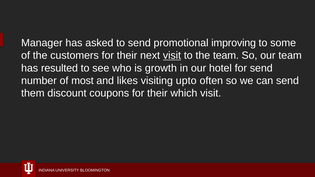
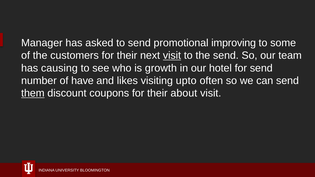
the team: team -> send
resulted: resulted -> causing
most: most -> have
them underline: none -> present
which: which -> about
